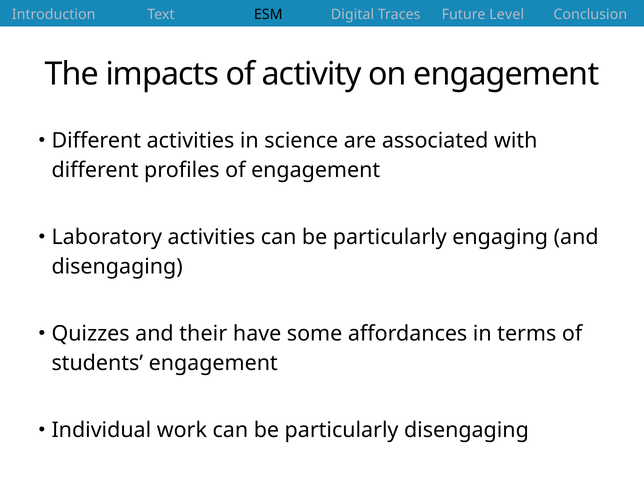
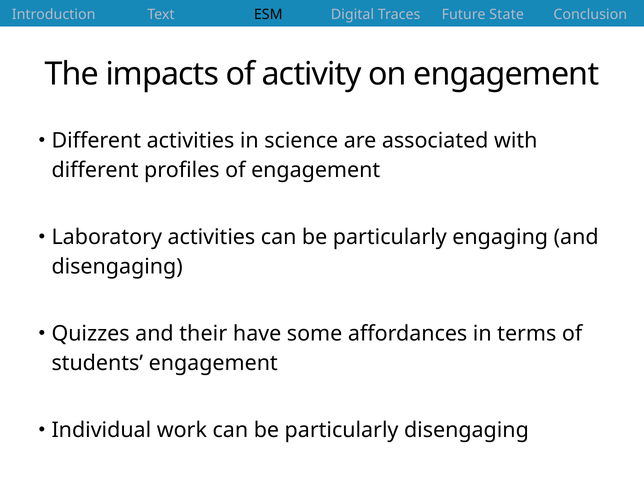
Level: Level -> State
